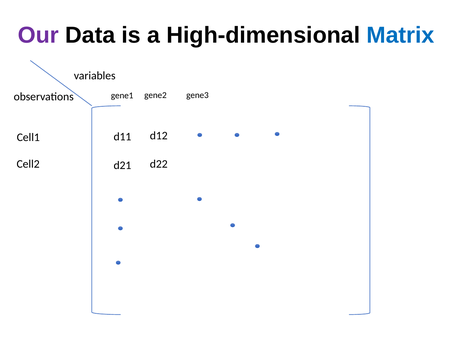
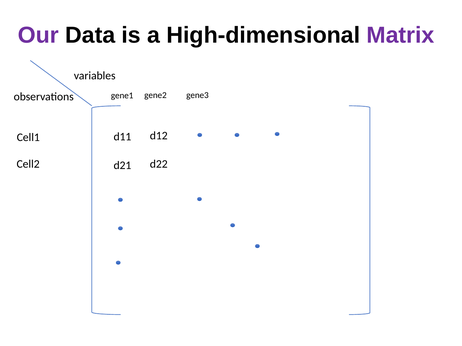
Matrix colour: blue -> purple
